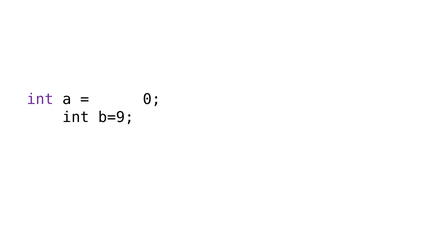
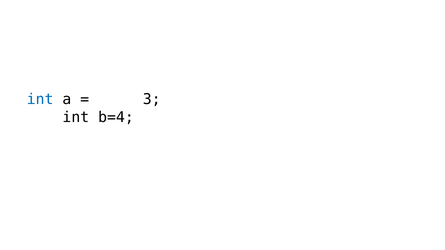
int at (40, 99) colour: purple -> blue
0: 0 -> 3
b=9: b=9 -> b=4
